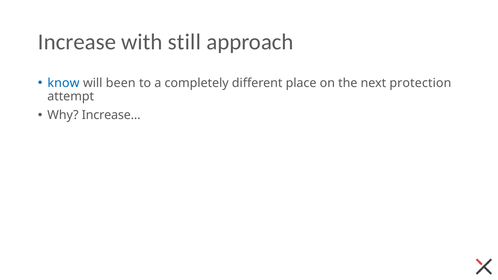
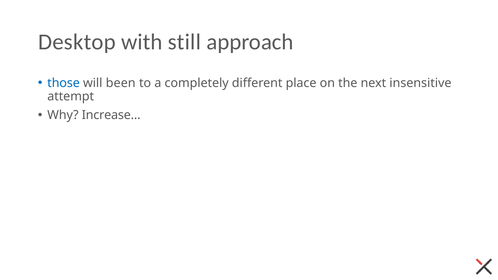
Increase: Increase -> Desktop
know: know -> those
protection: protection -> insensitive
